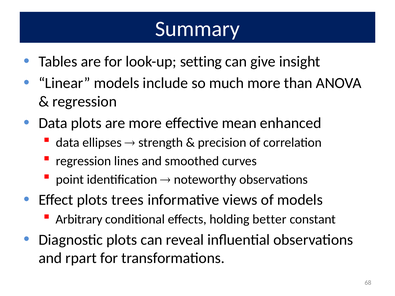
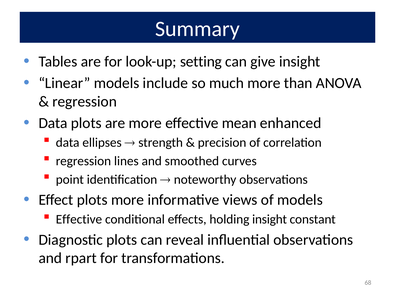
plots trees: trees -> more
Arbitrary at (79, 220): Arbitrary -> Effective
holding better: better -> insight
